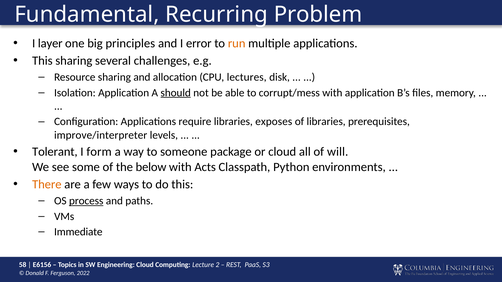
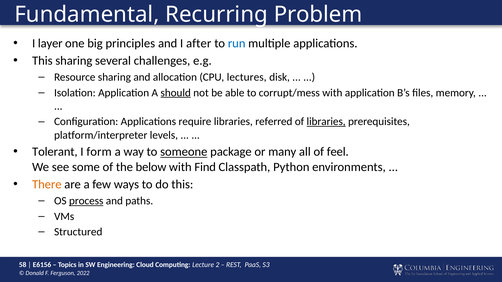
error: error -> after
run colour: orange -> blue
exposes: exposes -> referred
libraries at (326, 122) underline: none -> present
improve/interpreter: improve/interpreter -> platform/interpreter
someone underline: none -> present
or cloud: cloud -> many
will: will -> feel
Acts: Acts -> Find
Immediate: Immediate -> Structured
